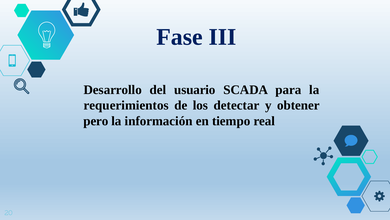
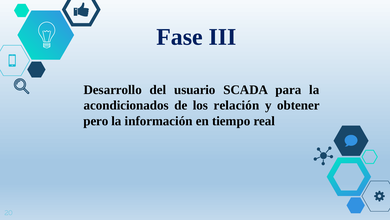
requerimientos: requerimientos -> acondicionados
detectar: detectar -> relación
